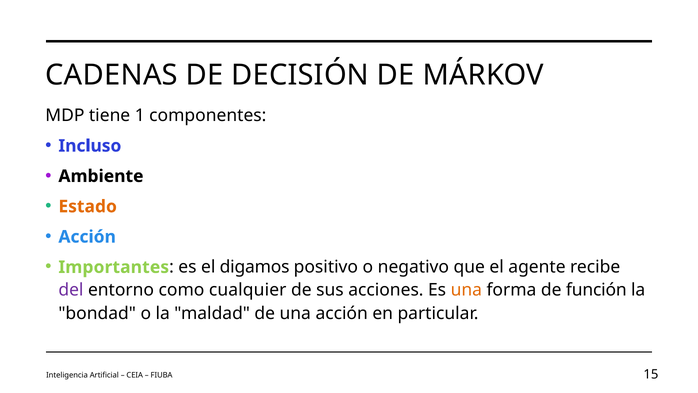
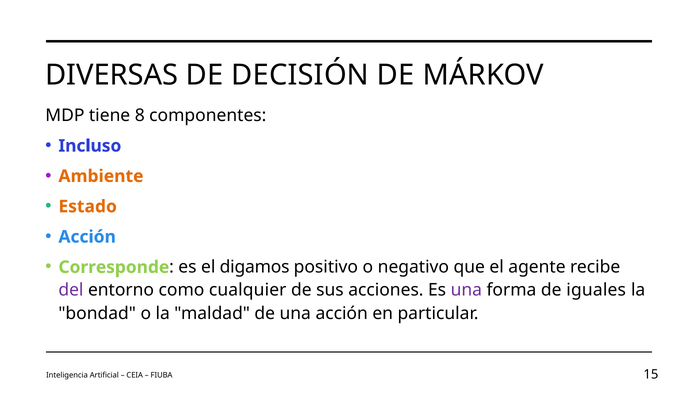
CADENAS: CADENAS -> DIVERSAS
1: 1 -> 8
Ambiente colour: black -> orange
Importantes: Importantes -> Corresponde
una at (466, 290) colour: orange -> purple
función: función -> iguales
